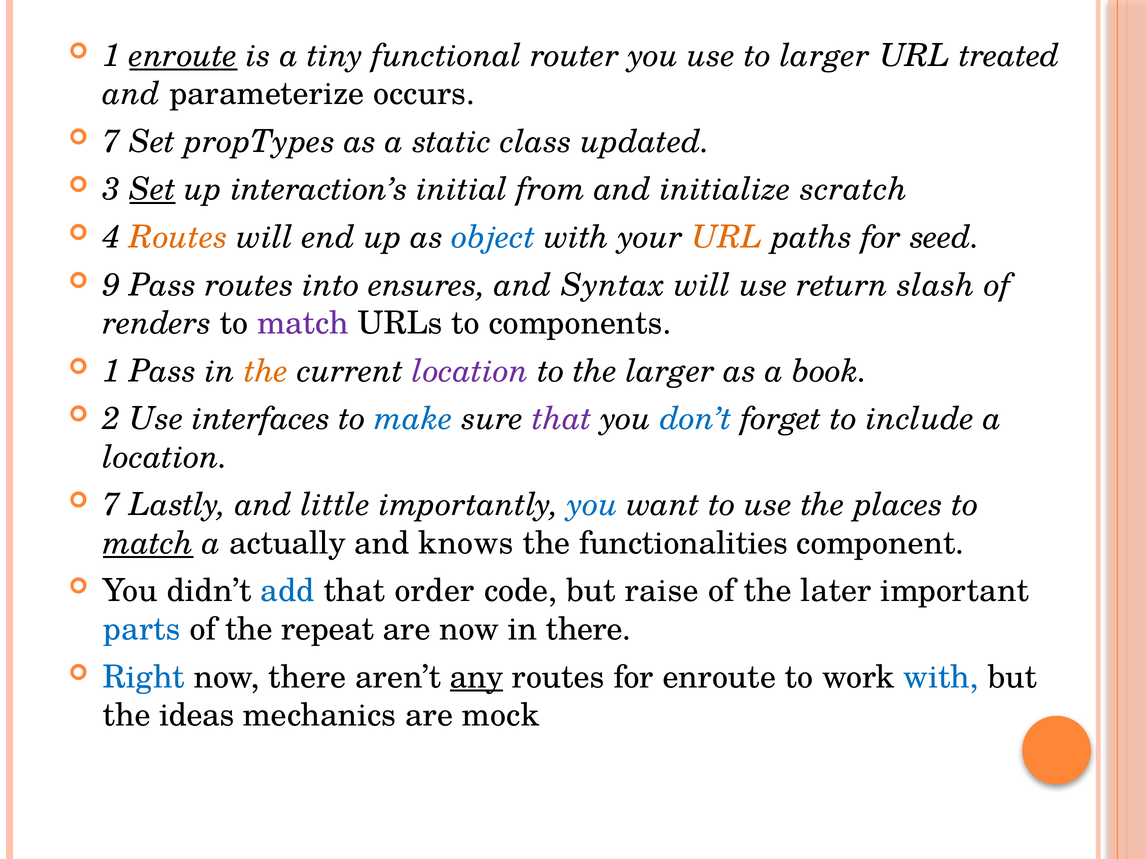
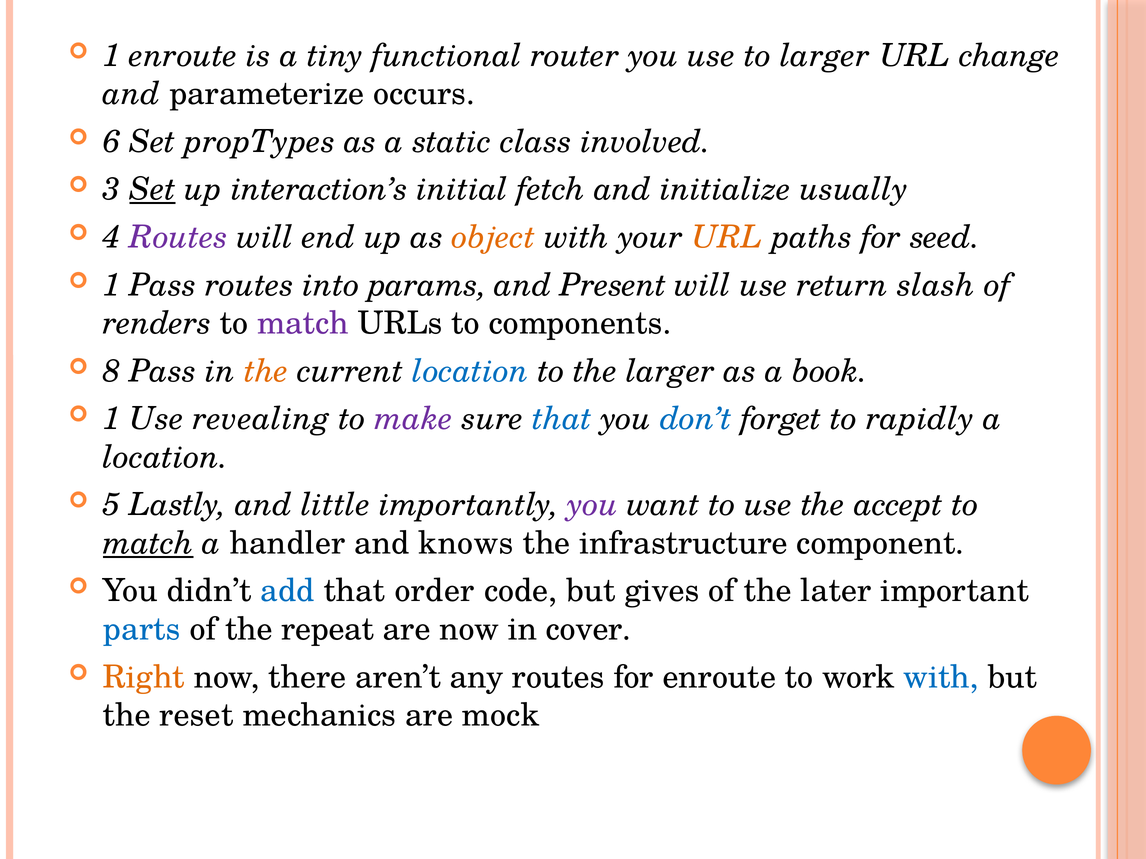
enroute at (184, 56) underline: present -> none
treated: treated -> change
7 at (112, 142): 7 -> 6
updated: updated -> involved
from: from -> fetch
scratch: scratch -> usually
Routes at (179, 237) colour: orange -> purple
object colour: blue -> orange
9 at (112, 285): 9 -> 1
ensures: ensures -> params
Syntax: Syntax -> Present
1 at (112, 371): 1 -> 8
location at (471, 371) colour: purple -> blue
2 at (112, 419): 2 -> 1
interfaces: interfaces -> revealing
make colour: blue -> purple
that at (562, 419) colour: purple -> blue
include: include -> rapidly
7 at (112, 505): 7 -> 5
you at (593, 505) colour: blue -> purple
places: places -> accept
actually: actually -> handler
functionalities: functionalities -> infrastructure
raise: raise -> gives
in there: there -> cover
Right colour: blue -> orange
any underline: present -> none
ideas: ideas -> reset
